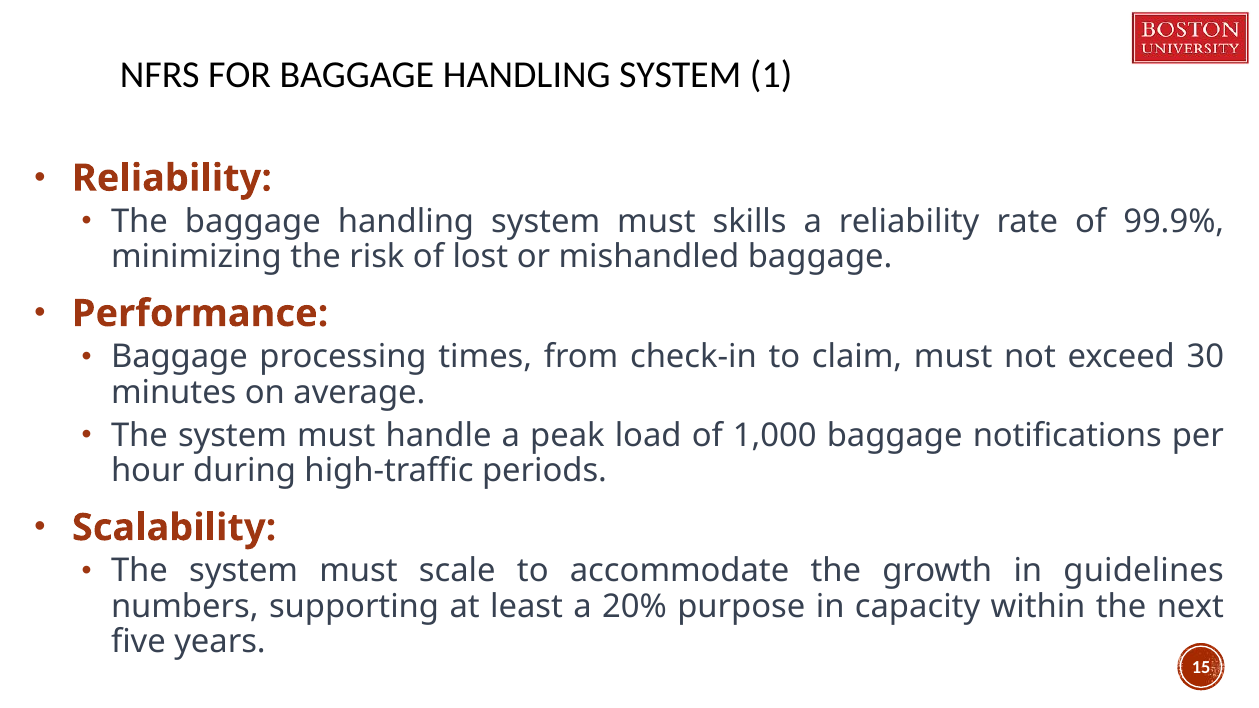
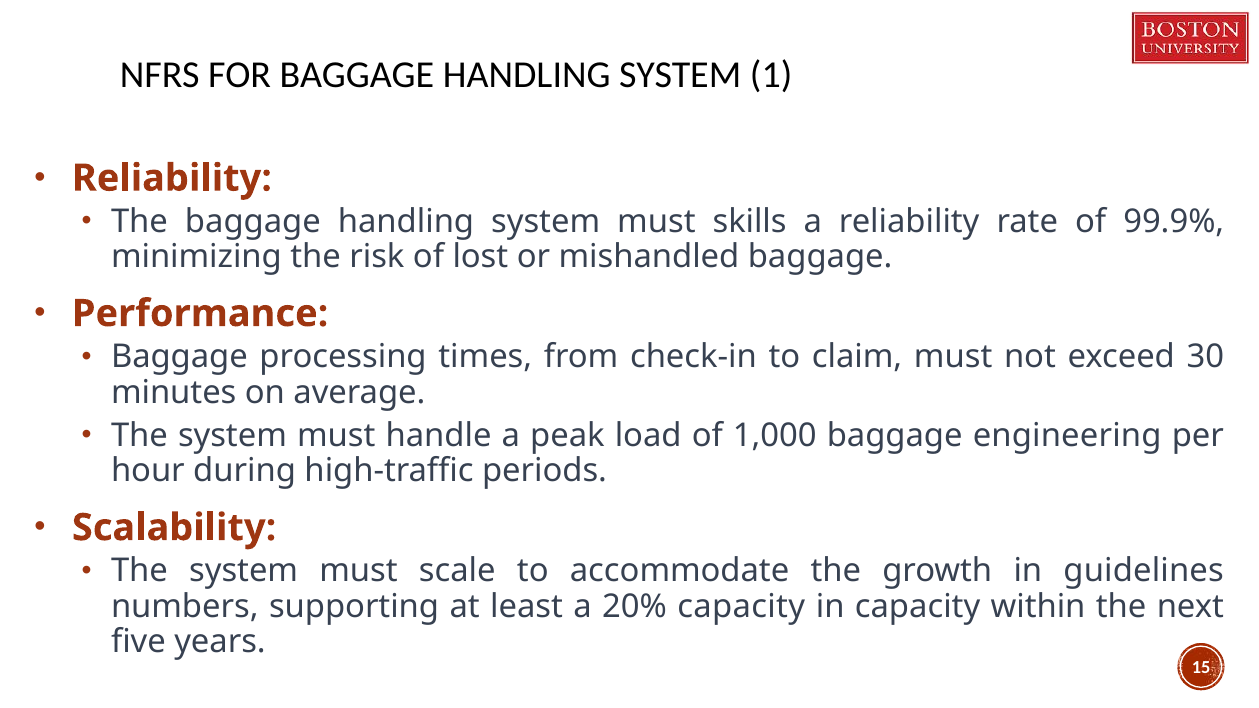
notifications: notifications -> engineering
20% purpose: purpose -> capacity
